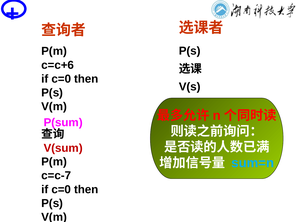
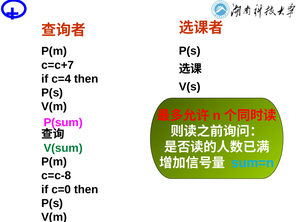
c=c+6: c=c+6 -> c=c+7
c=0 at (61, 79): c=0 -> c=4
V(sum colour: red -> green
c=c-7: c=c-7 -> c=c-8
